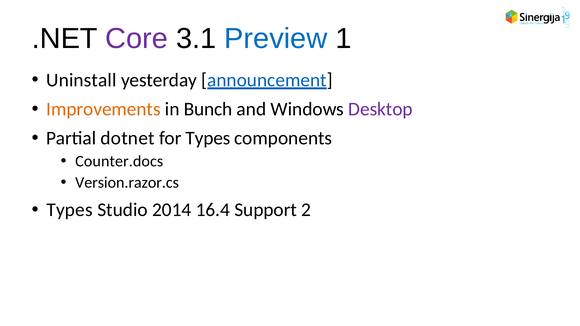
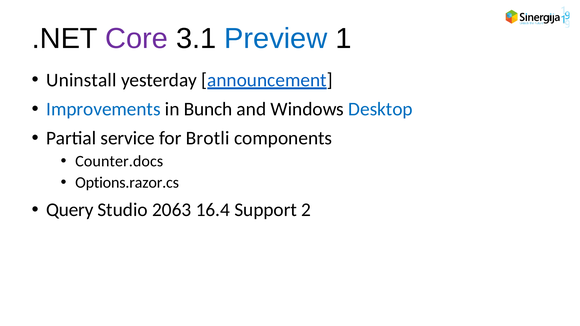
Improvements colour: orange -> blue
Desktop colour: purple -> blue
dotnet: dotnet -> service
for Types: Types -> Brotli
Version.razor.cs: Version.razor.cs -> Options.razor.cs
Types at (70, 210): Types -> Query
2014: 2014 -> 2063
